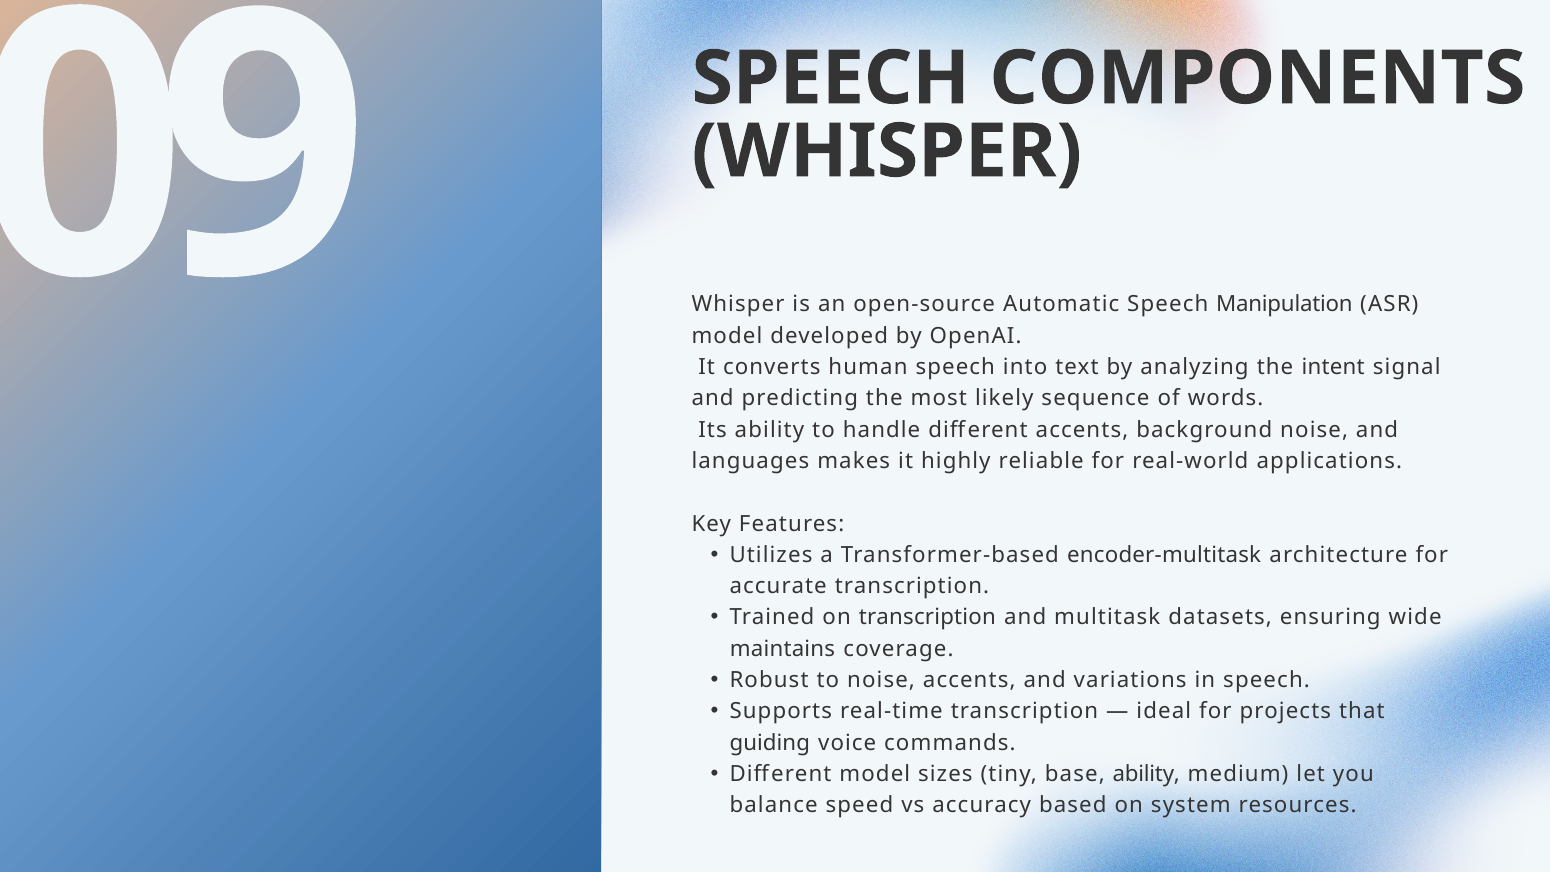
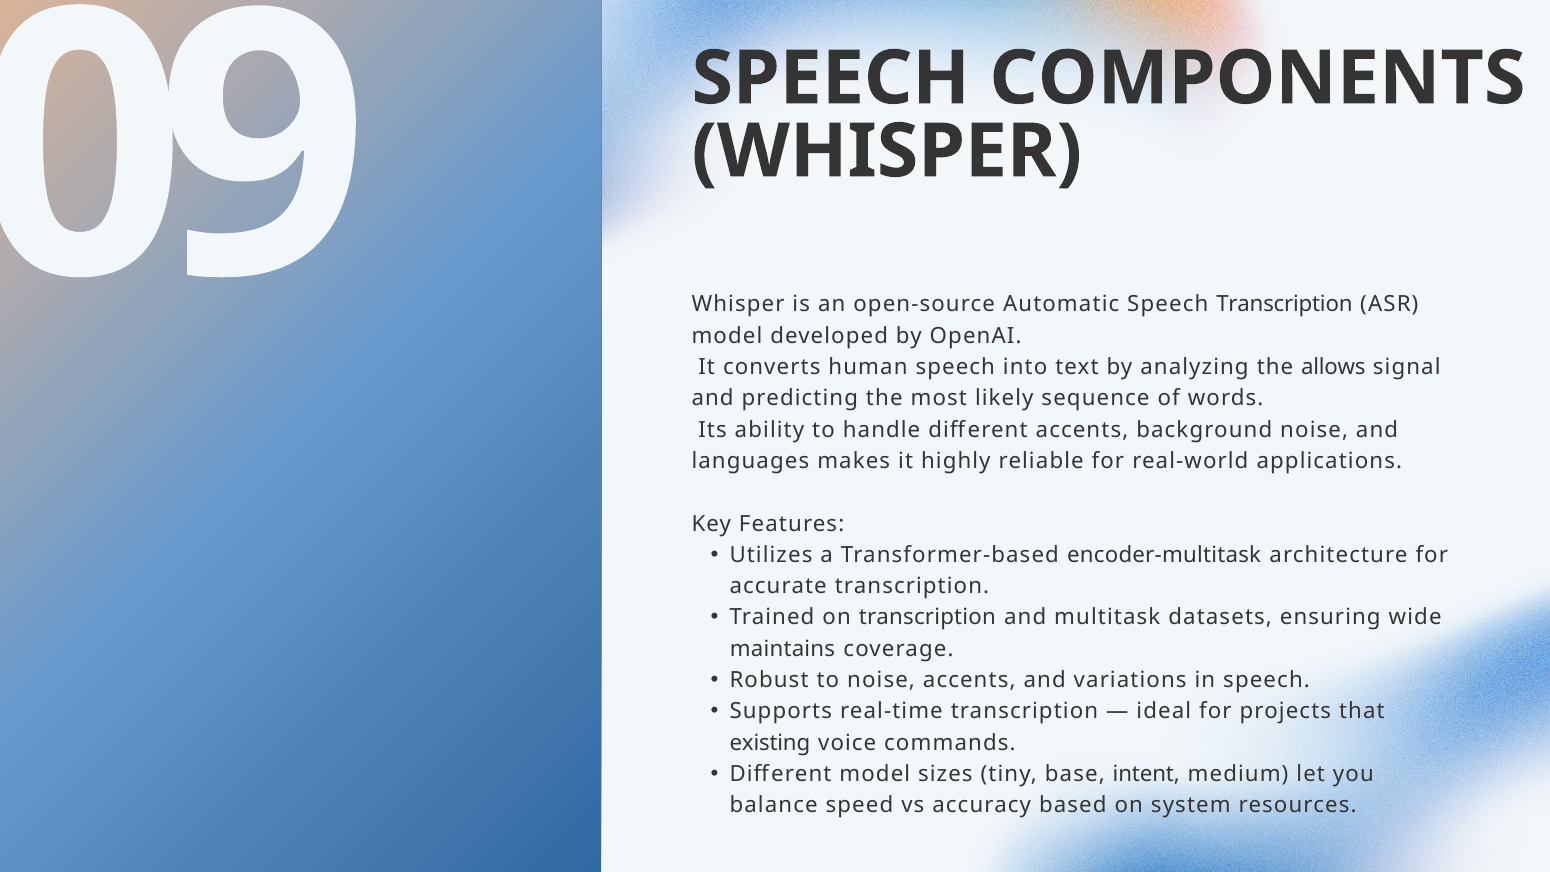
Speech Manipulation: Manipulation -> Transcription
intent: intent -> allows
guiding: guiding -> existing
base ability: ability -> intent
